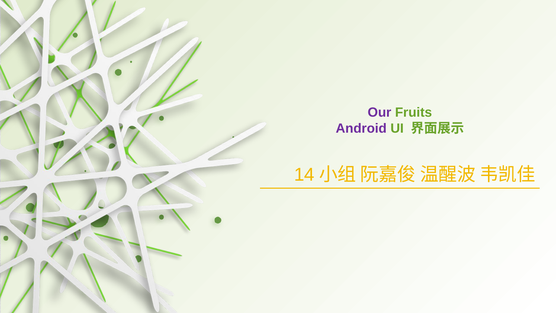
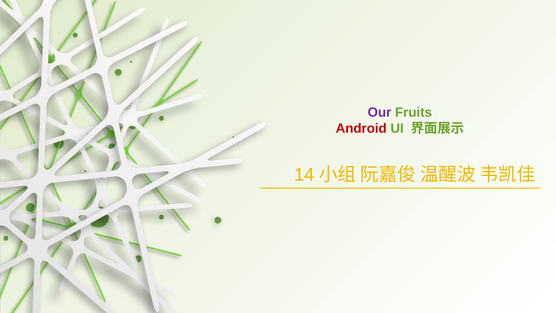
Android colour: purple -> red
